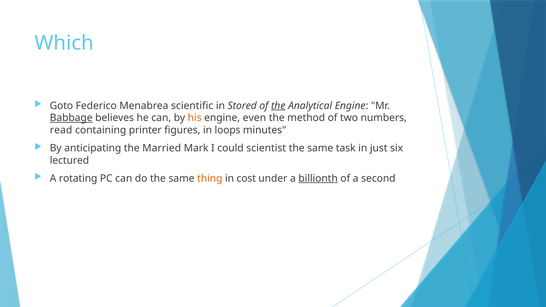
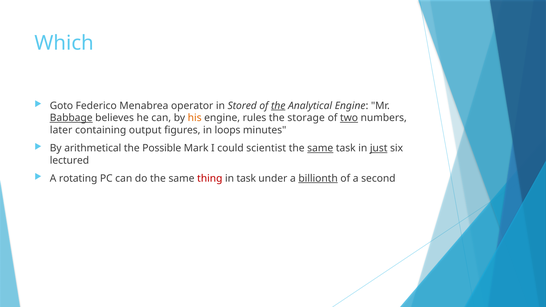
scientific: scientific -> operator
even: even -> rules
method: method -> storage
two underline: none -> present
read: read -> later
printer: printer -> output
anticipating: anticipating -> arithmetical
Married: Married -> Possible
same at (320, 148) underline: none -> present
just underline: none -> present
thing colour: orange -> red
in cost: cost -> task
